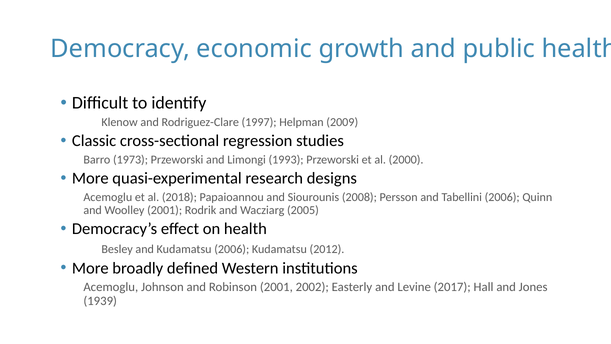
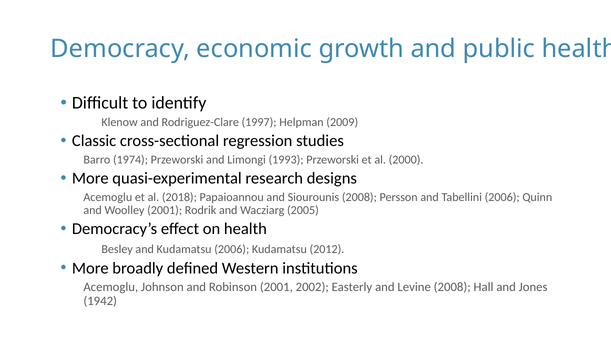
1973: 1973 -> 1974
Levine 2017: 2017 -> 2008
1939: 1939 -> 1942
